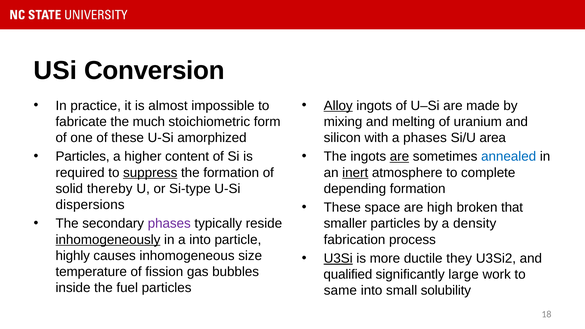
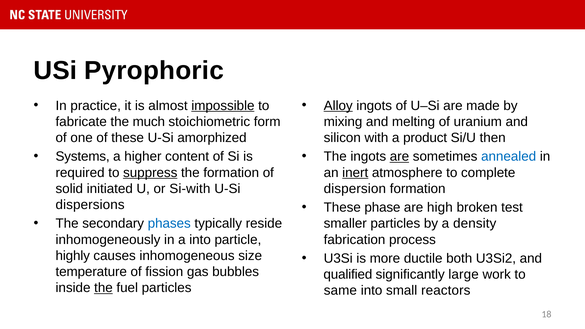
Conversion: Conversion -> Pyrophoric
impossible underline: none -> present
a phases: phases -> product
area: area -> then
Particles at (83, 157): Particles -> Systems
thereby: thereby -> initiated
Si-type: Si-type -> Si-with
depending: depending -> dispersion
space: space -> phase
that: that -> test
phases at (169, 224) colour: purple -> blue
inhomogeneously underline: present -> none
U3Si underline: present -> none
they: they -> both
the at (103, 288) underline: none -> present
solubility: solubility -> reactors
